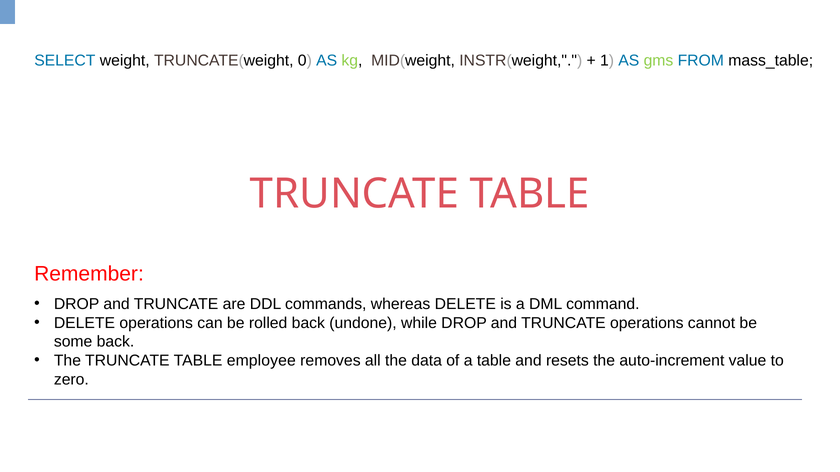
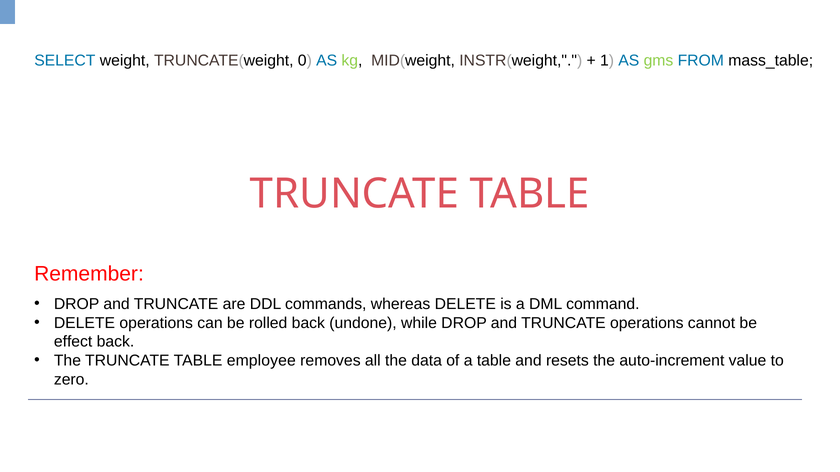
some: some -> effect
